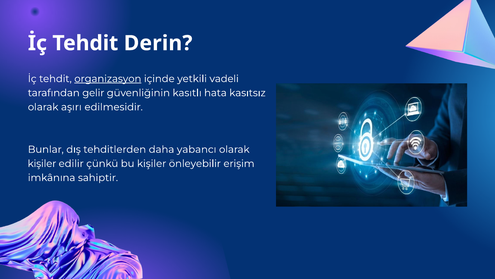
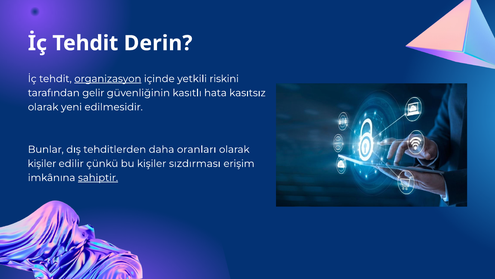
vadeli: vadeli -> riskini
aşırı: aşırı -> yeni
yabancı: yabancı -> oranları
önleyebilir: önleyebilir -> sızdırması
sahiptir underline: none -> present
